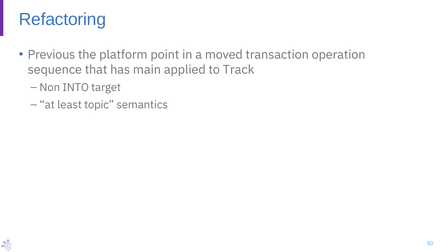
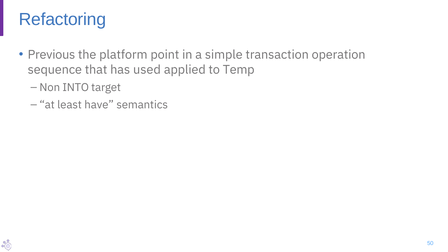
moved: moved -> simple
main: main -> used
Track: Track -> Temp
topic: topic -> have
